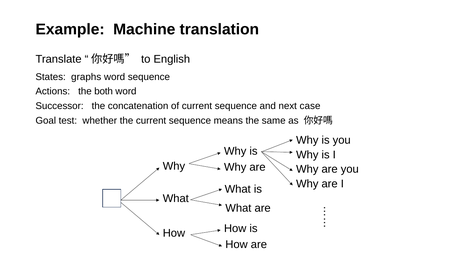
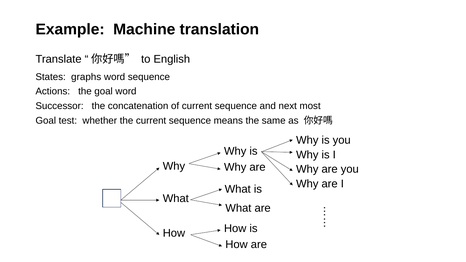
the both: both -> goal
case: case -> most
